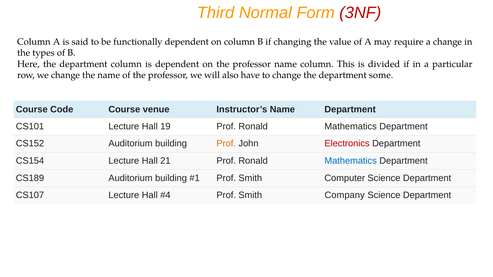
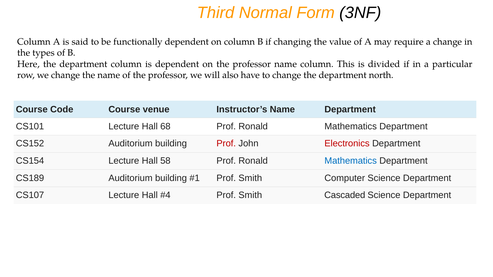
3NF colour: red -> black
some: some -> north
19: 19 -> 68
Prof at (226, 144) colour: orange -> red
21: 21 -> 58
Company: Company -> Cascaded
